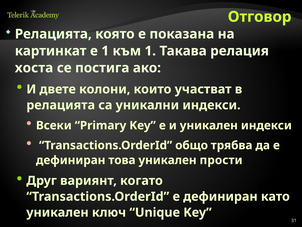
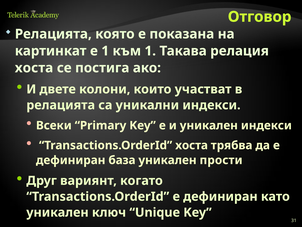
Transactions.OrderId общо: общо -> хоста
това: това -> база
